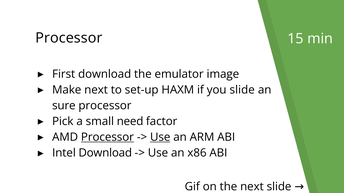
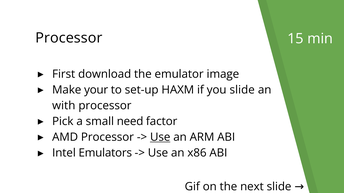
Make next: next -> your
sure: sure -> with
Processor at (107, 137) underline: present -> none
Intel Download: Download -> Emulators
